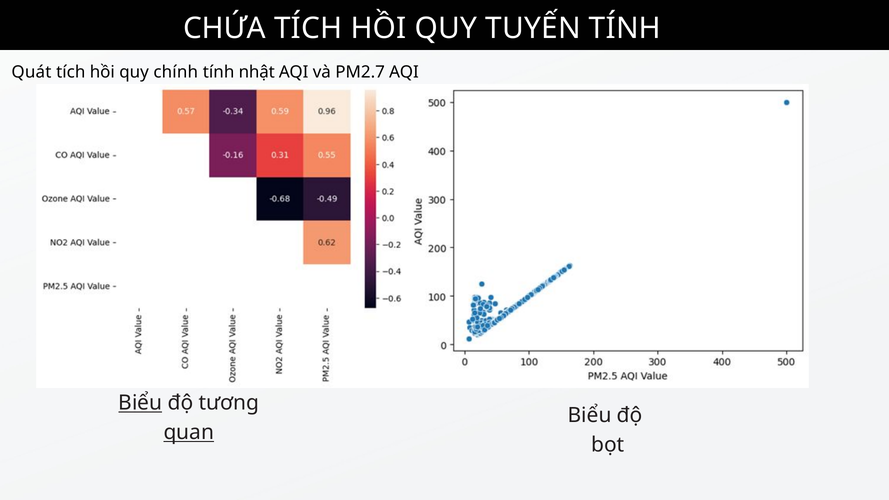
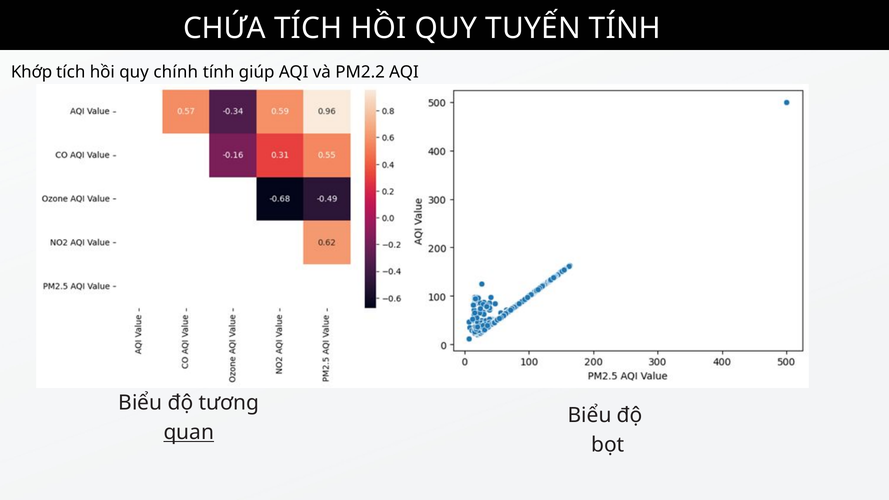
Quát: Quát -> Khớp
nhật: nhật -> giúp
PM2.7: PM2.7 -> PM2.2
Biểu at (140, 403) underline: present -> none
